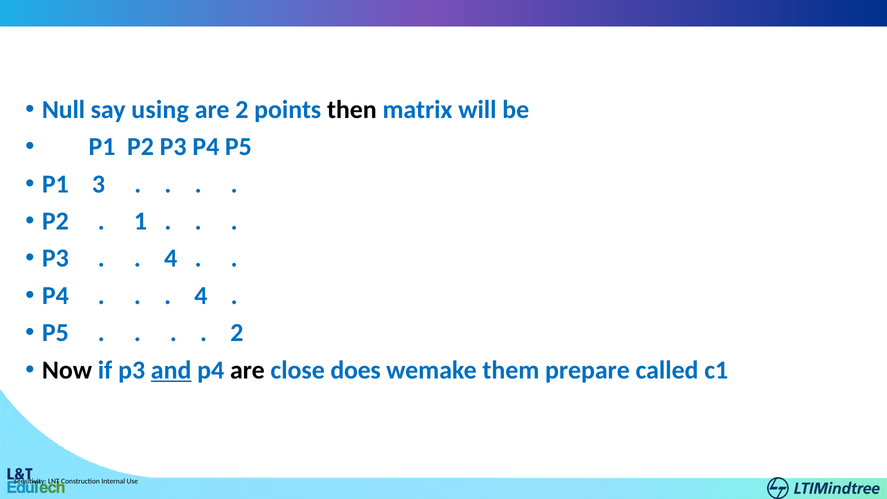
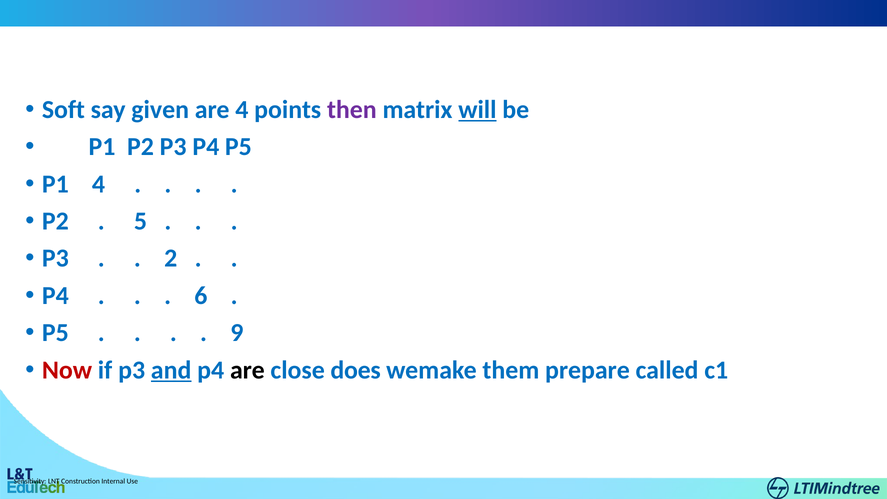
Null: Null -> Soft
using: using -> given
are 2: 2 -> 4
then colour: black -> purple
will underline: none -> present
P1 3: 3 -> 4
1: 1 -> 5
4 at (171, 258): 4 -> 2
4 at (201, 296): 4 -> 6
2 at (237, 333): 2 -> 9
Now colour: black -> red
